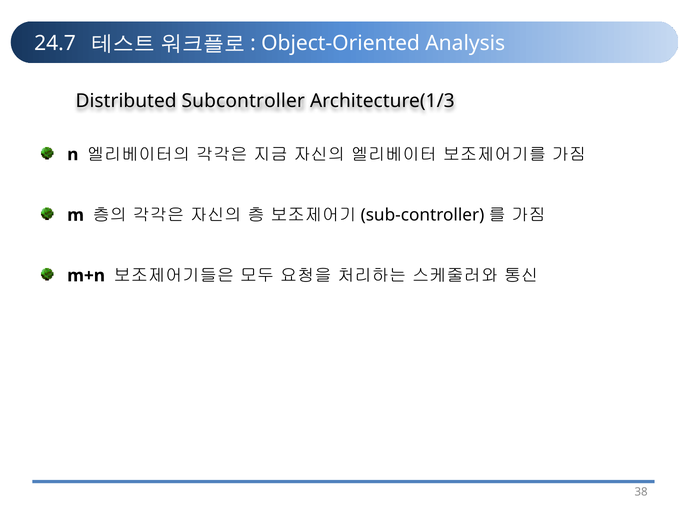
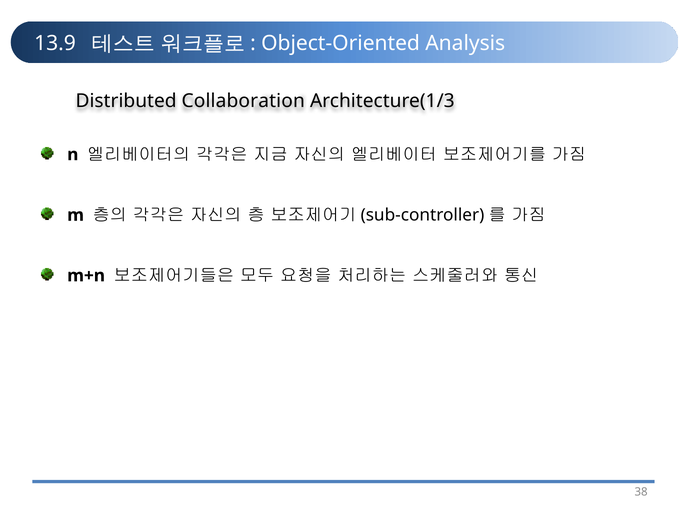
24.7: 24.7 -> 13.9
Subcontroller: Subcontroller -> Collaboration
